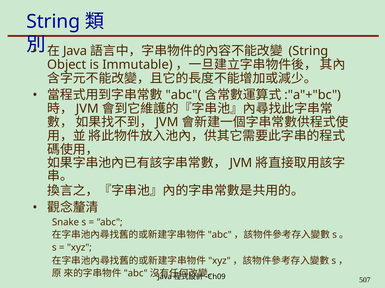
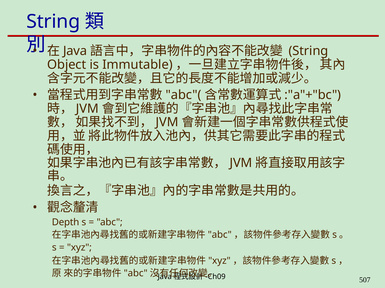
Snake: Snake -> Depth
